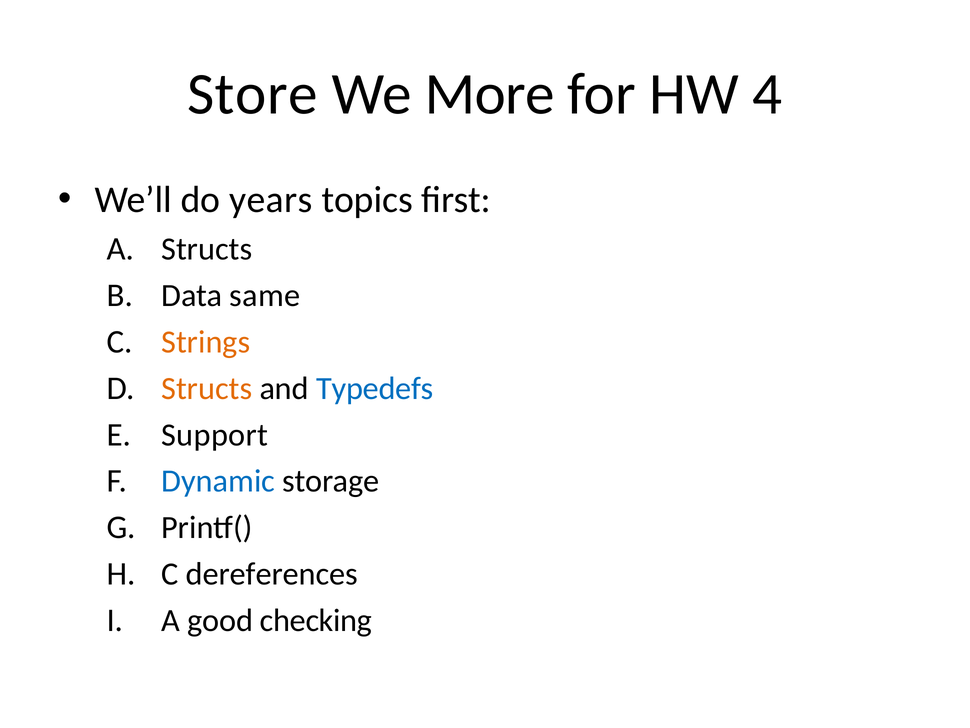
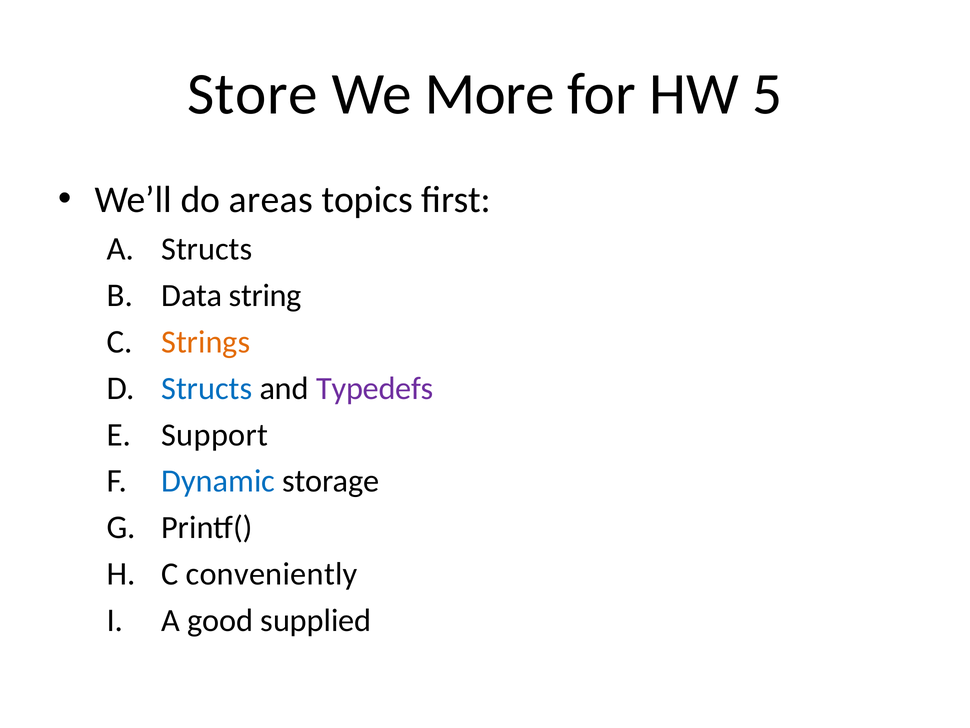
4: 4 -> 5
years: years -> areas
same: same -> string
Structs at (207, 388) colour: orange -> blue
Typedefs colour: blue -> purple
dereferences: dereferences -> conveniently
checking: checking -> supplied
